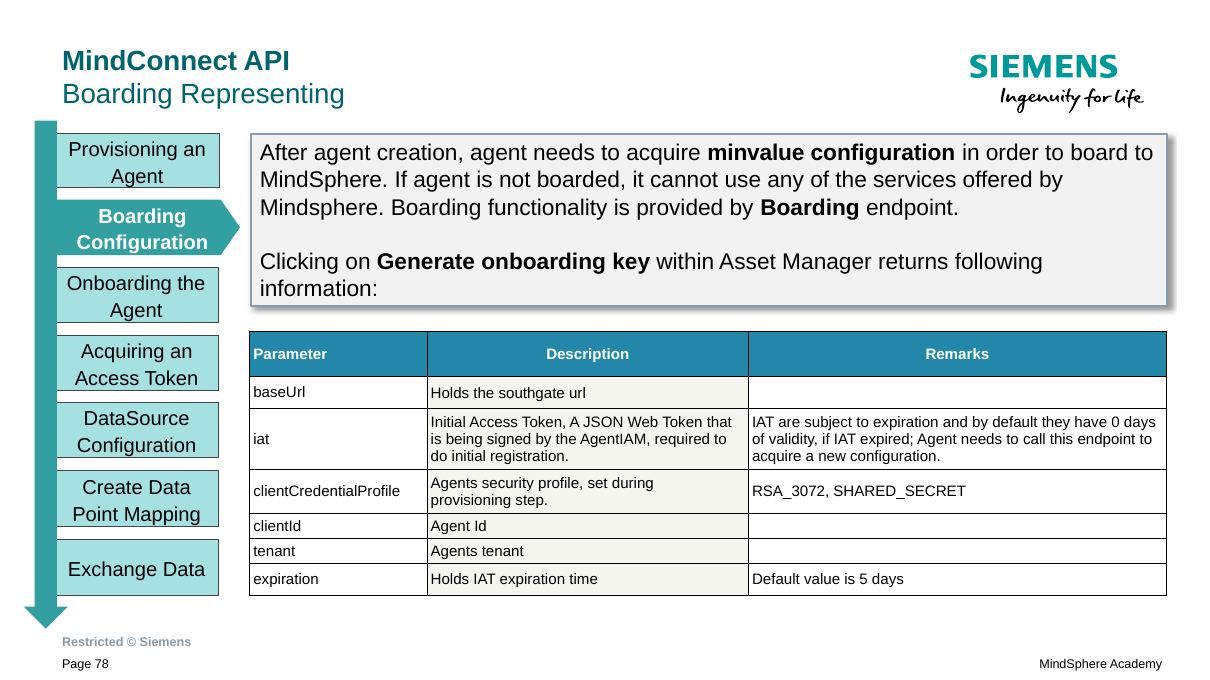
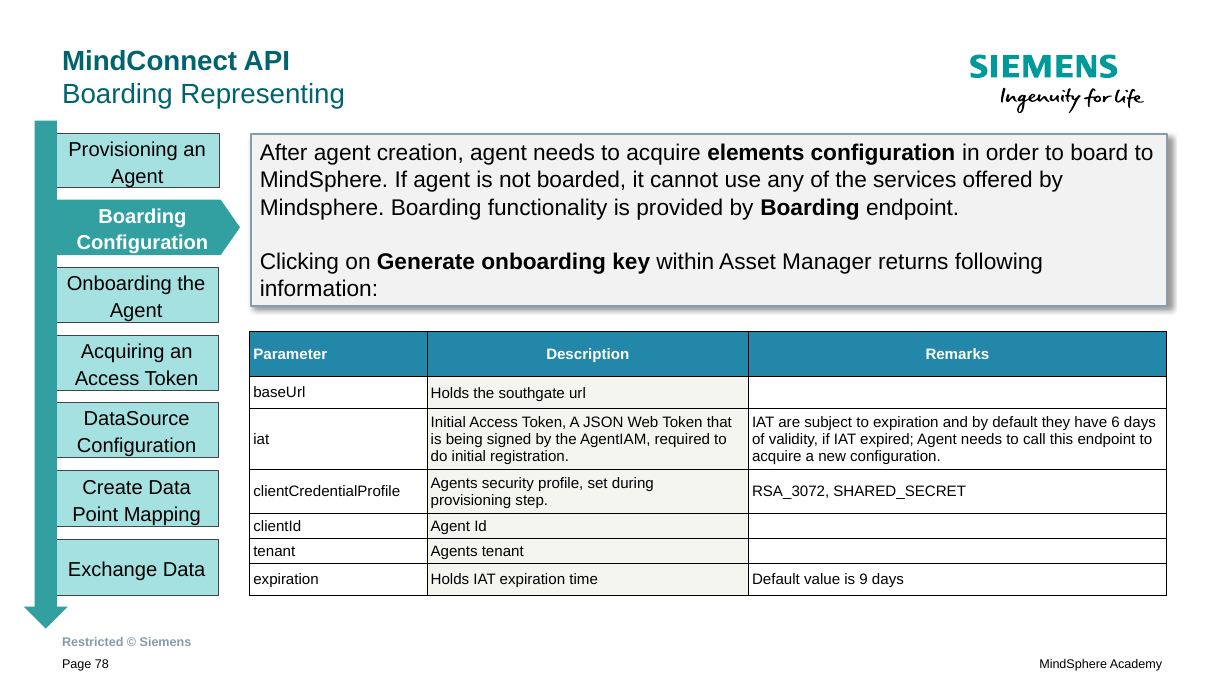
minvalue: minvalue -> elements
0: 0 -> 6
5: 5 -> 9
